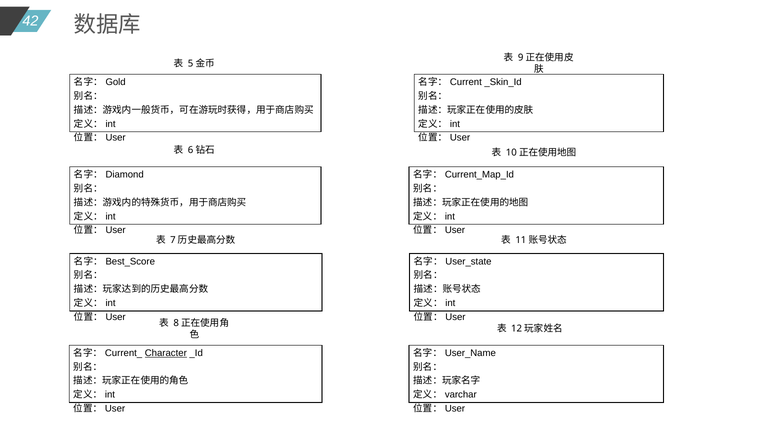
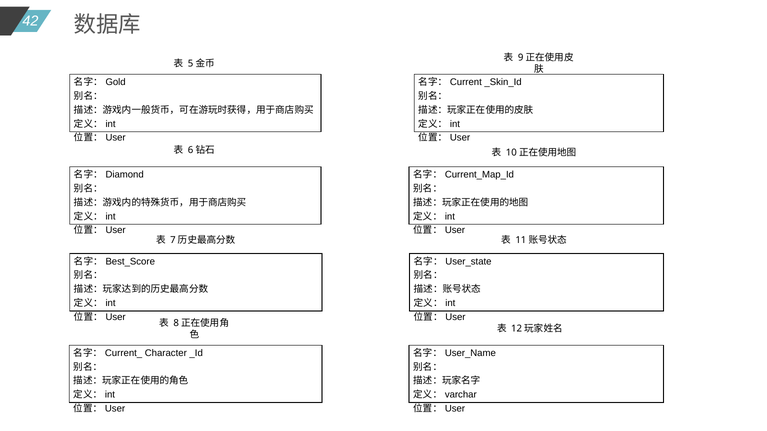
Character underline: present -> none
